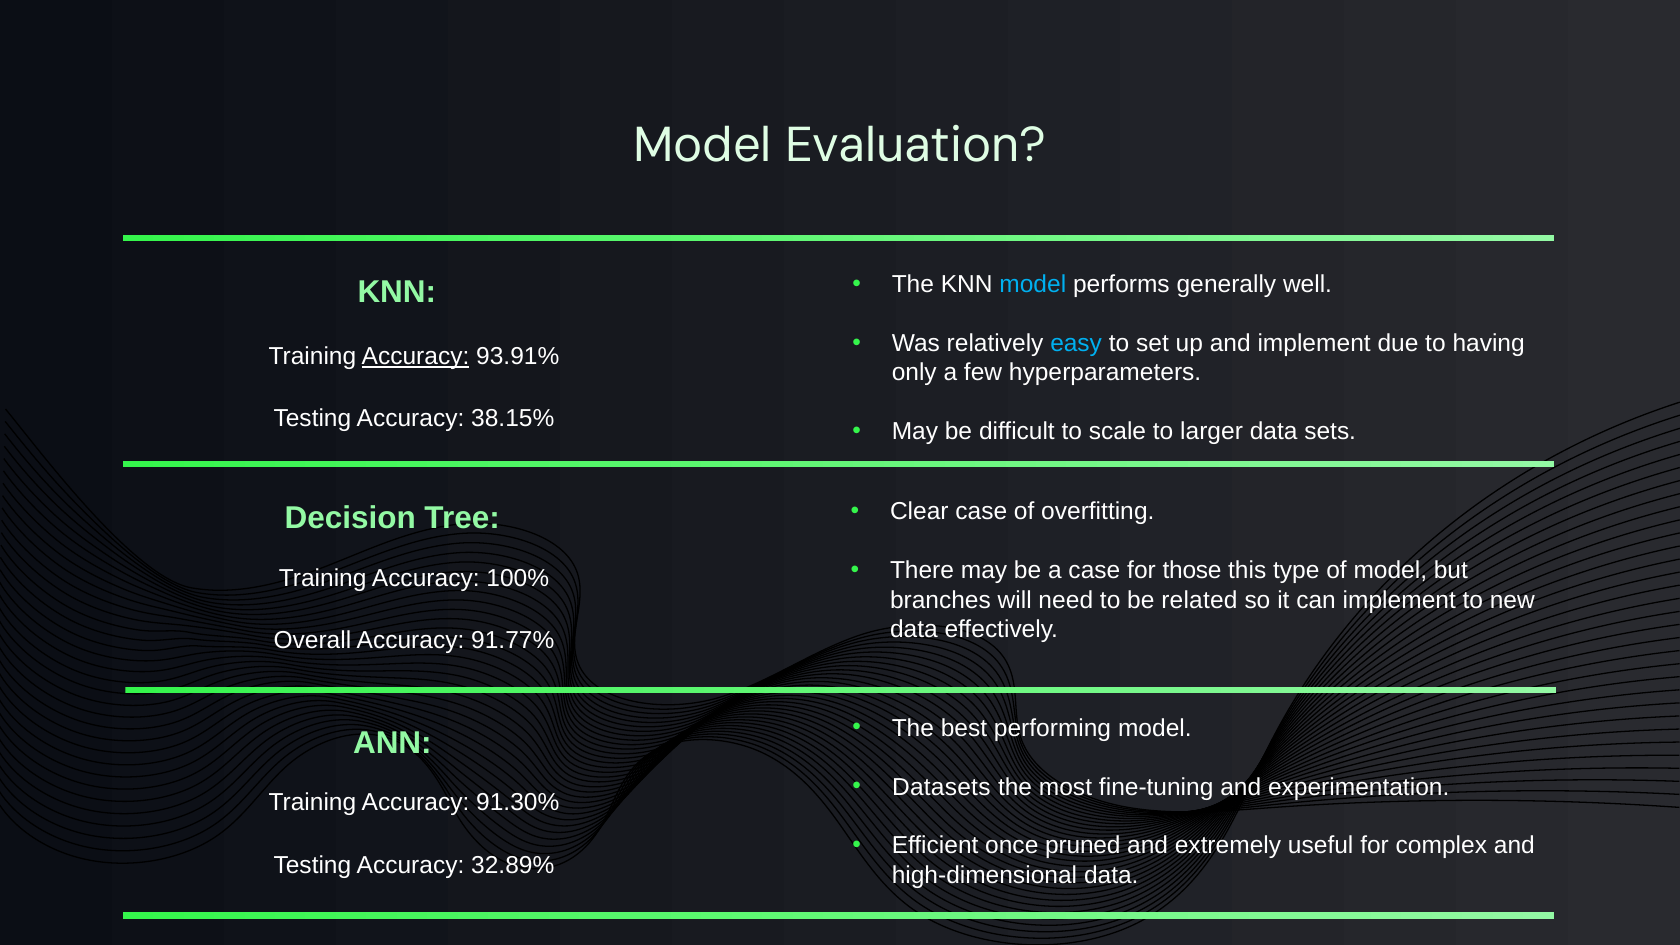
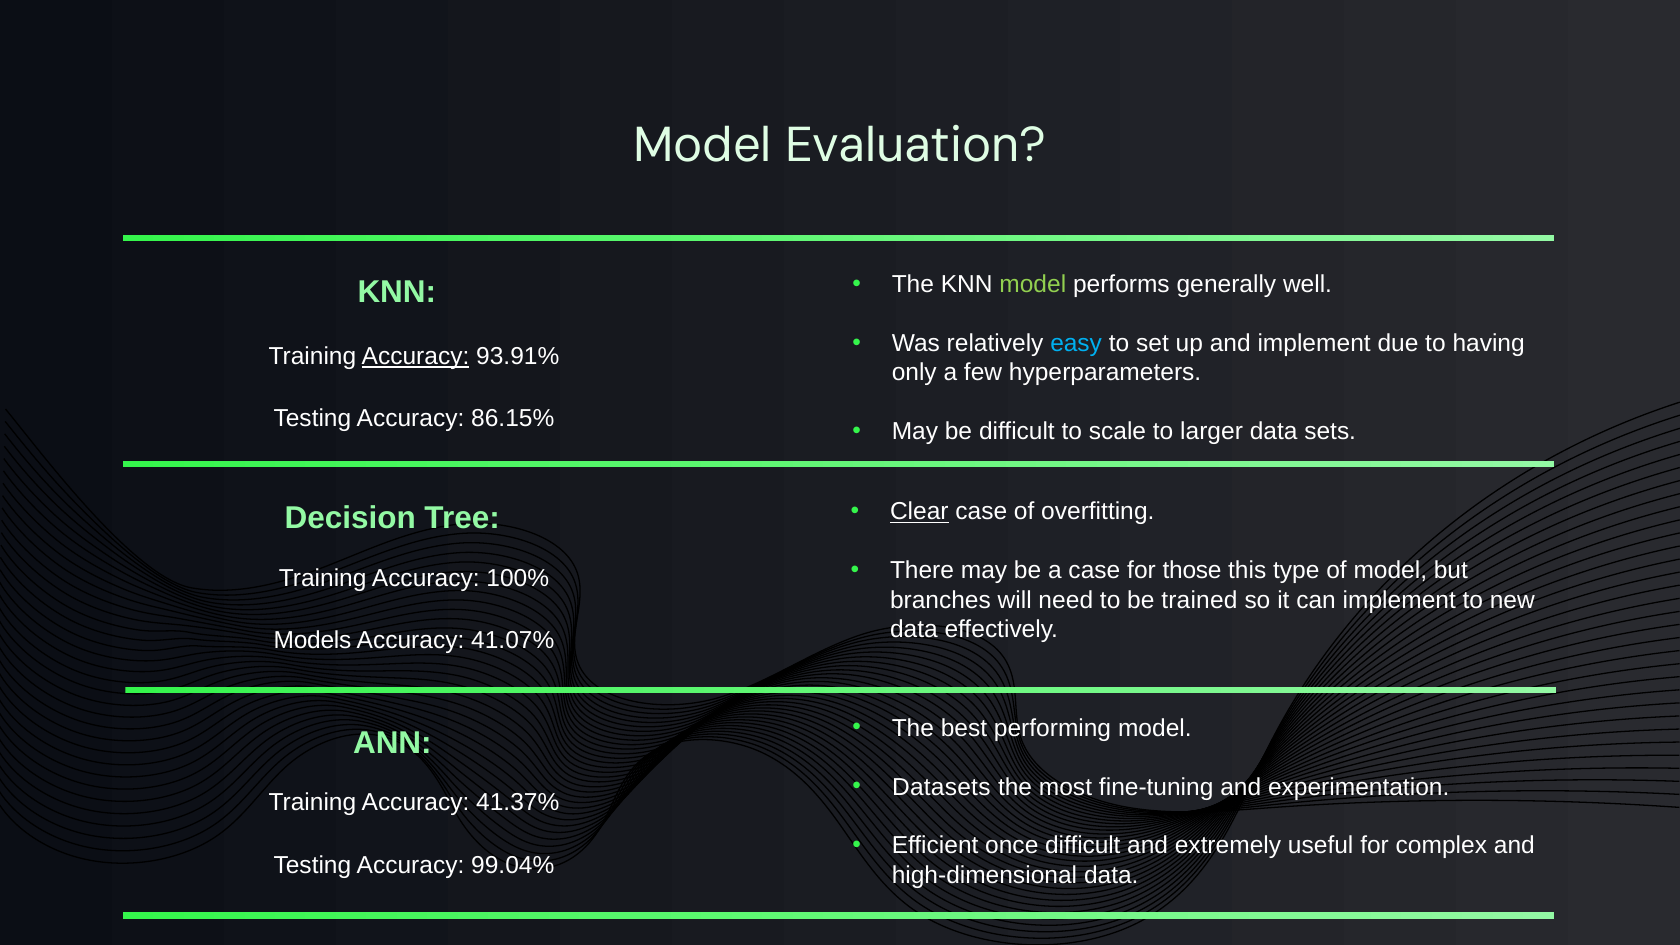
model at (1033, 284) colour: light blue -> light green
38.15%: 38.15% -> 86.15%
Clear underline: none -> present
related: related -> trained
Overall: Overall -> Models
91.77%: 91.77% -> 41.07%
91.30%: 91.30% -> 41.37%
once pruned: pruned -> difficult
32.89%: 32.89% -> 99.04%
